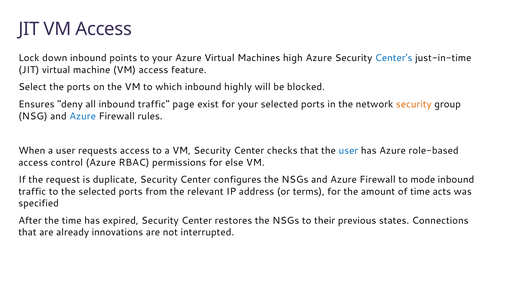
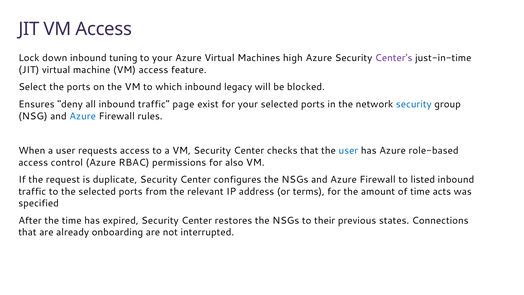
points: points -> tuning
Center's colour: blue -> purple
highly: highly -> legacy
security at (414, 104) colour: orange -> blue
else: else -> also
mode: mode -> listed
innovations: innovations -> onboarding
